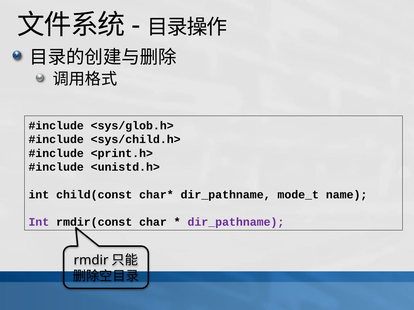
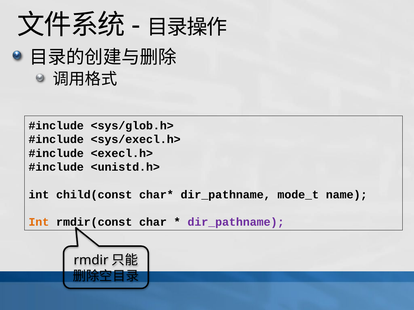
<sys/child.h>: <sys/child.h> -> <sys/execl.h>
<print.h>: <print.h> -> <execl.h>
Int at (39, 223) colour: purple -> orange
